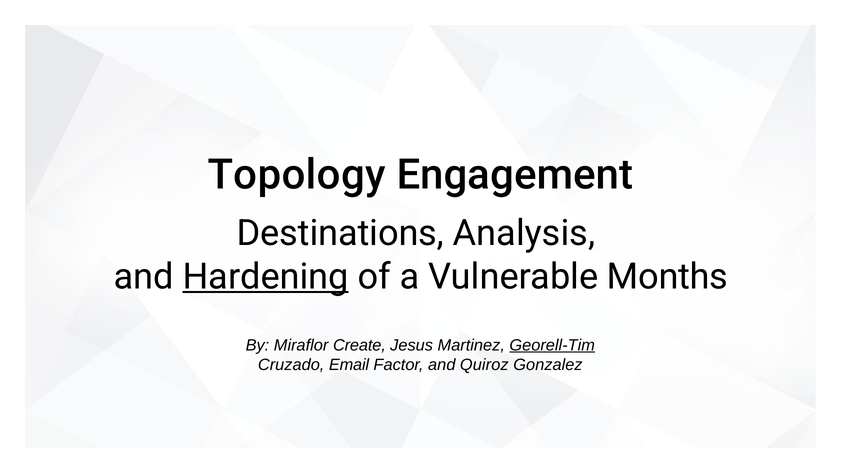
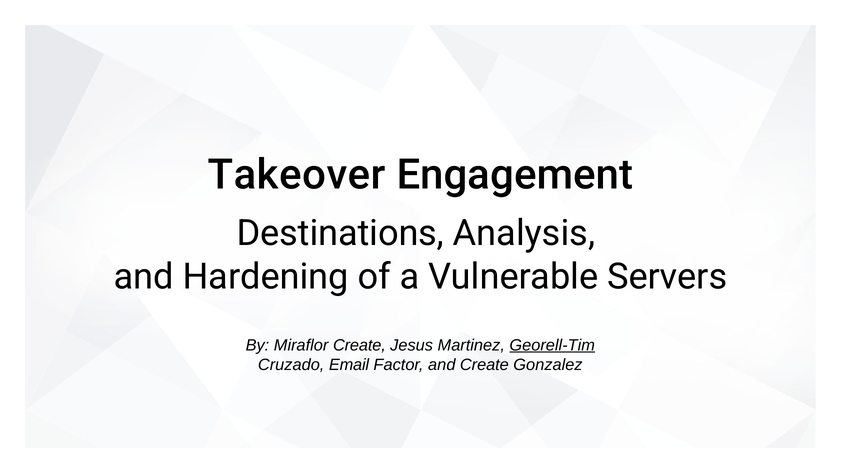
Topology: Topology -> Takeover
Hardening underline: present -> none
Months: Months -> Servers
and Quiroz: Quiroz -> Create
